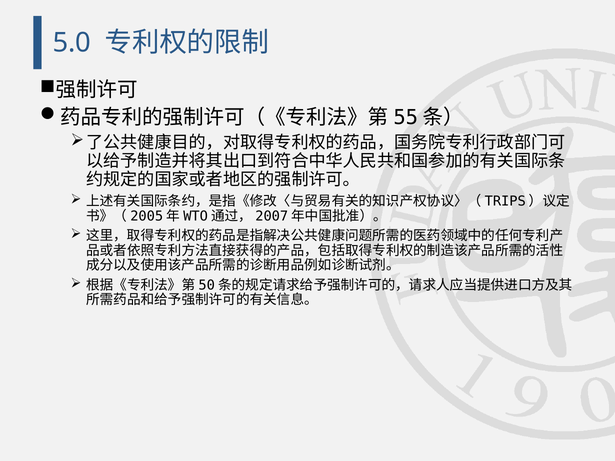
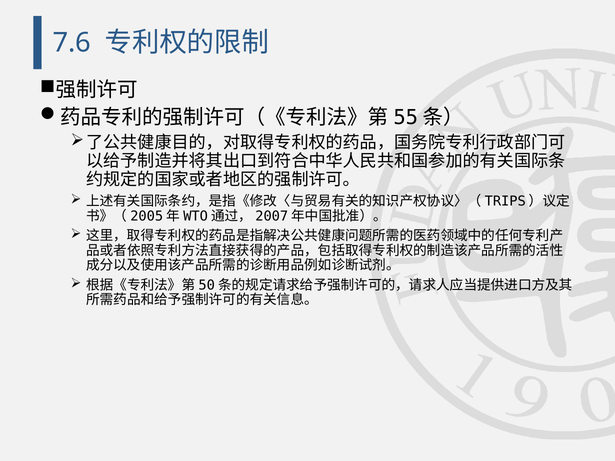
5.0: 5.0 -> 7.6
